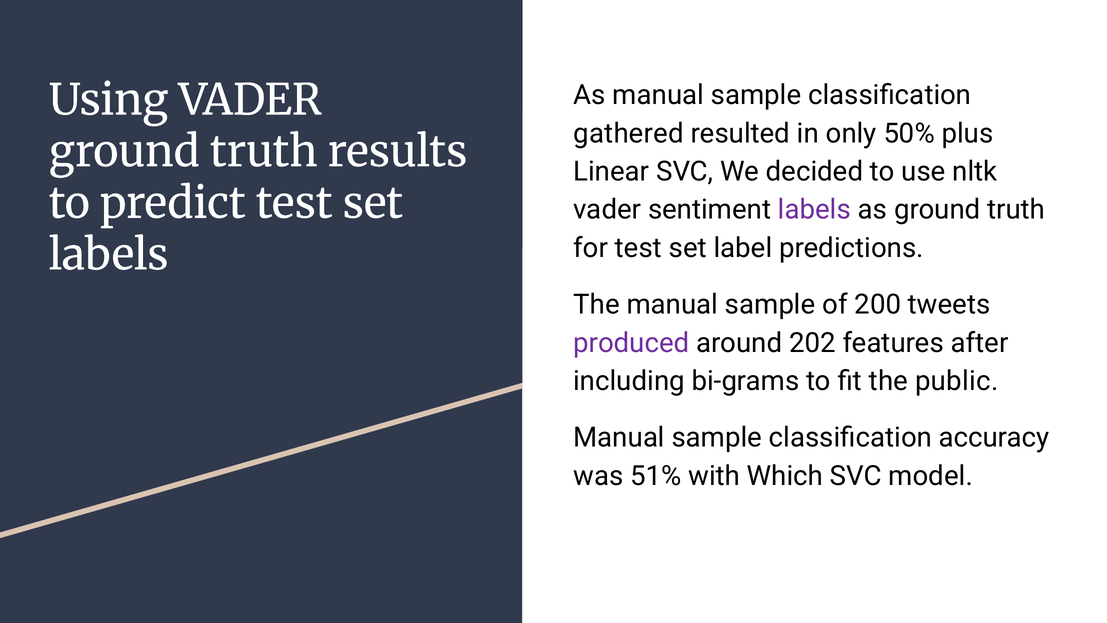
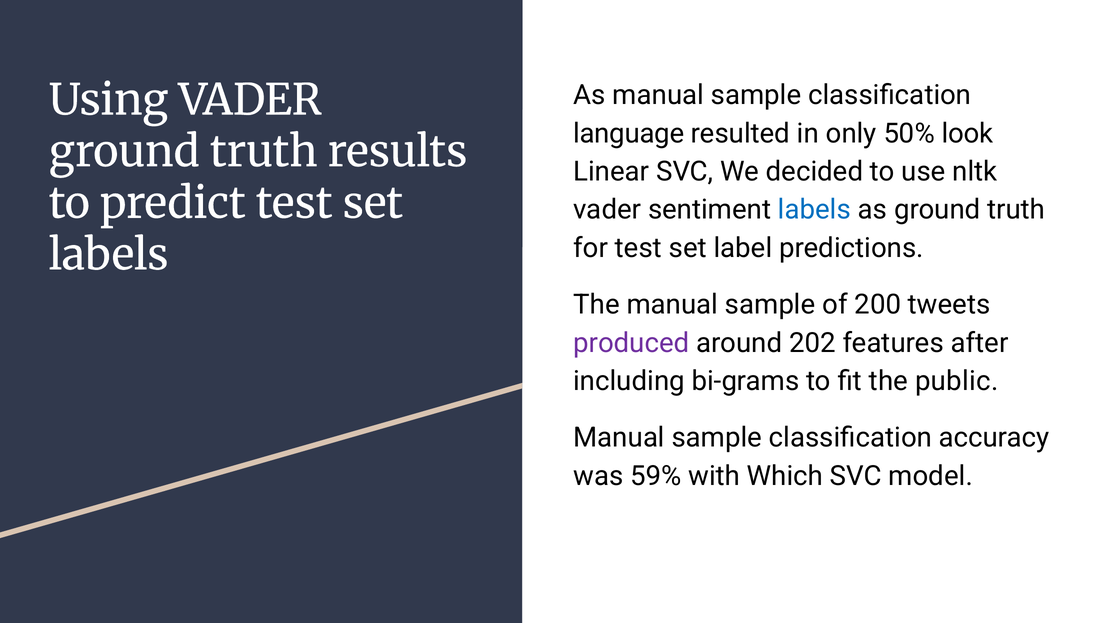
gathered: gathered -> language
plus: plus -> look
labels at (814, 210) colour: purple -> blue
51%: 51% -> 59%
